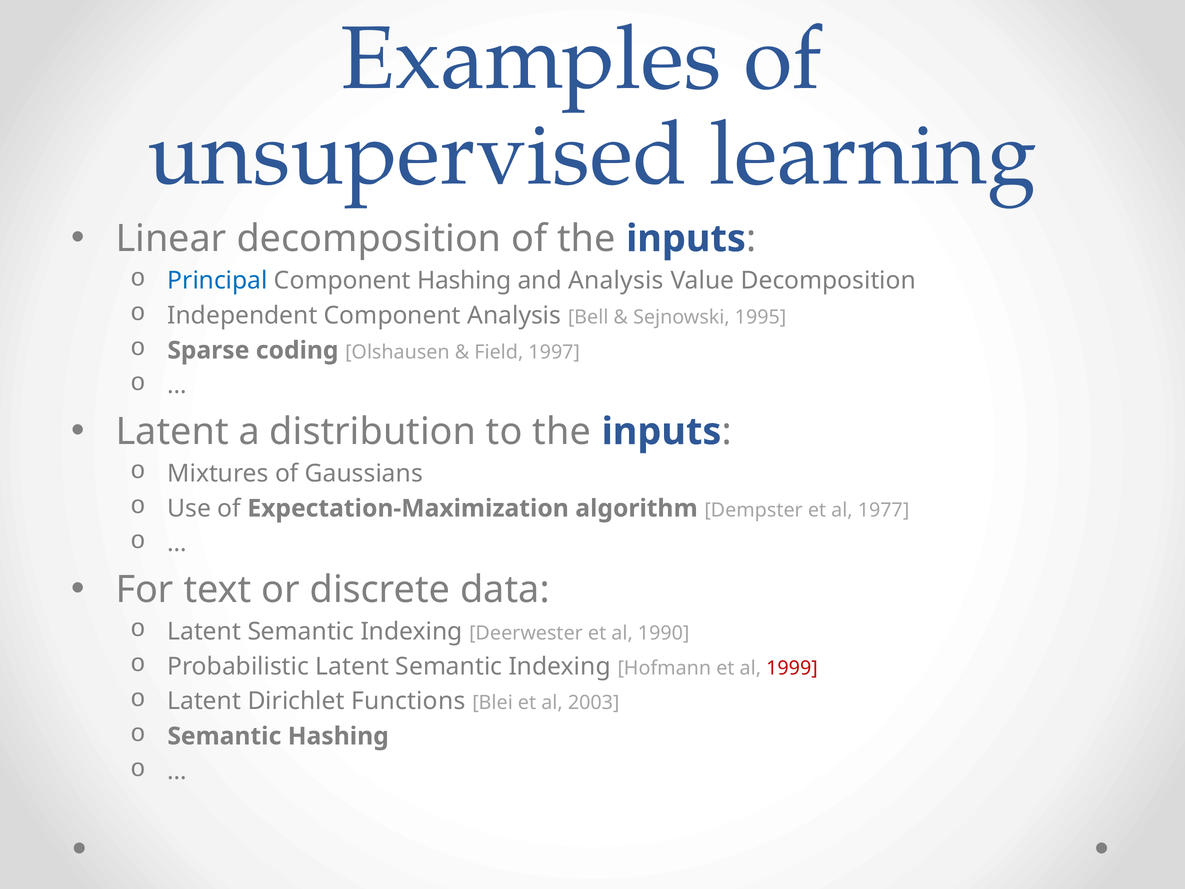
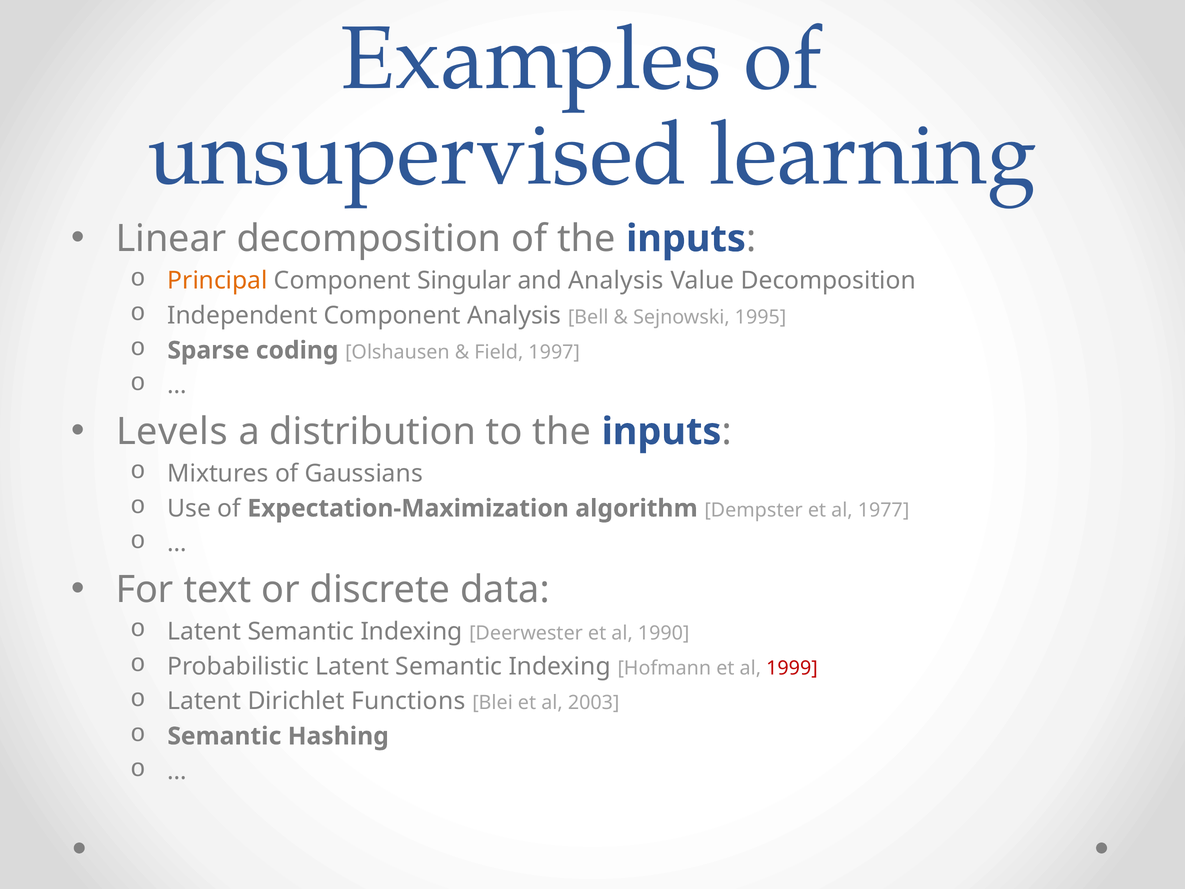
Principal colour: blue -> orange
Component Hashing: Hashing -> Singular
Latent at (172, 432): Latent -> Levels
